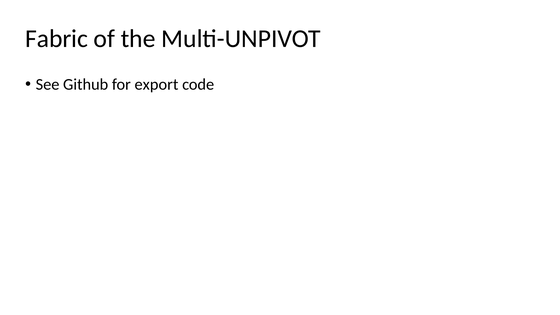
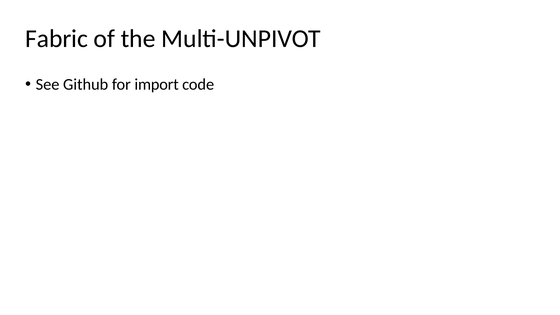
export: export -> import
